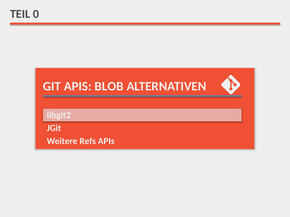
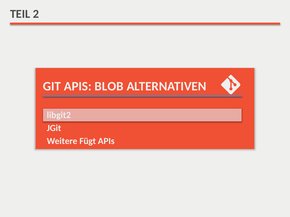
0: 0 -> 2
Refs: Refs -> Fügt
